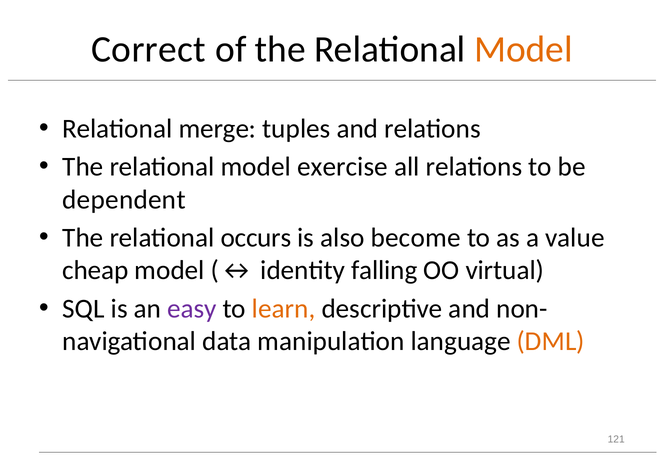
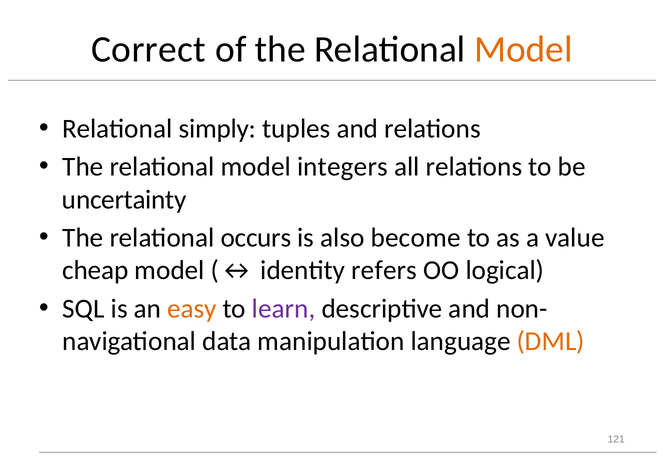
merge: merge -> simply
exercise: exercise -> integers
dependent: dependent -> uncertainty
falling: falling -> refers
virtual: virtual -> logical
easy colour: purple -> orange
learn colour: orange -> purple
